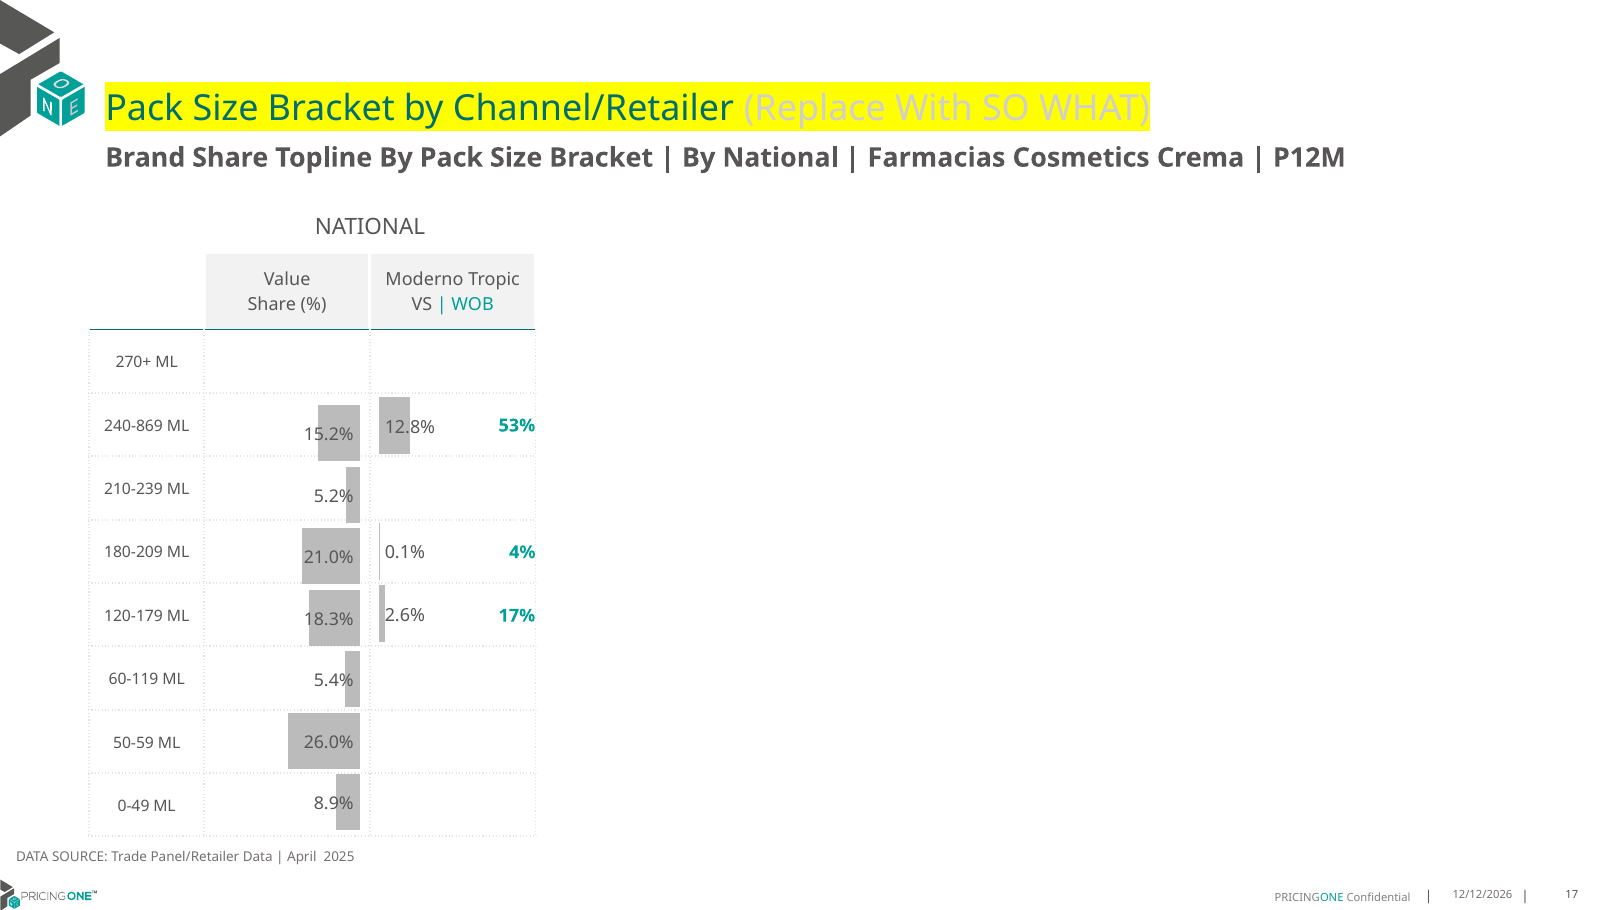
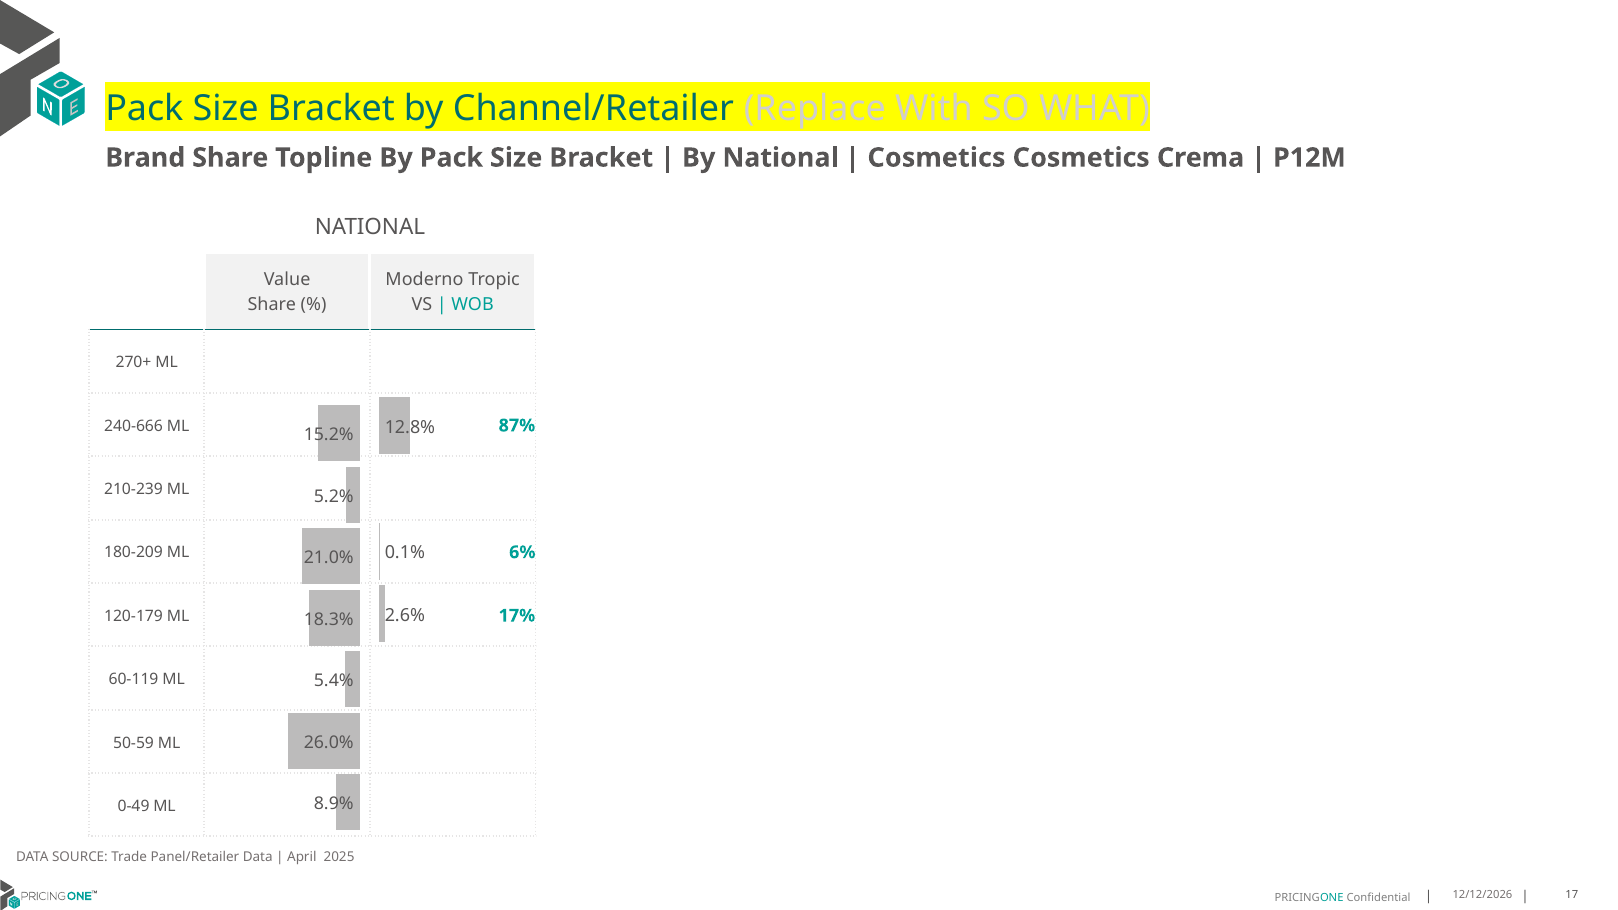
Farmacias at (936, 158): Farmacias -> Cosmetics
240-869: 240-869 -> 240-666
53%: 53% -> 87%
4%: 4% -> 6%
